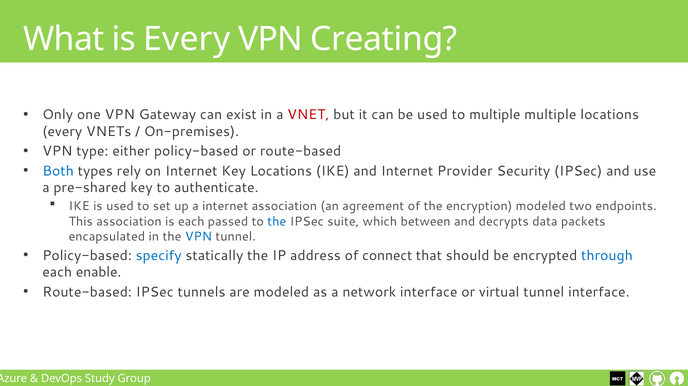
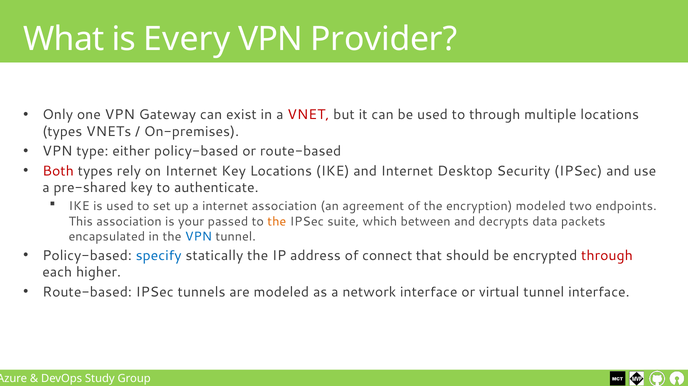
Creating: Creating -> Provider
to multiple: multiple -> through
every at (62, 132): every -> types
Both colour: blue -> red
Provider: Provider -> Desktop
is each: each -> your
the at (277, 222) colour: blue -> orange
through at (607, 256) colour: blue -> red
enable: enable -> higher
